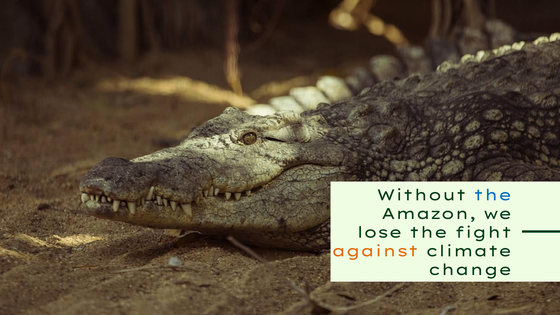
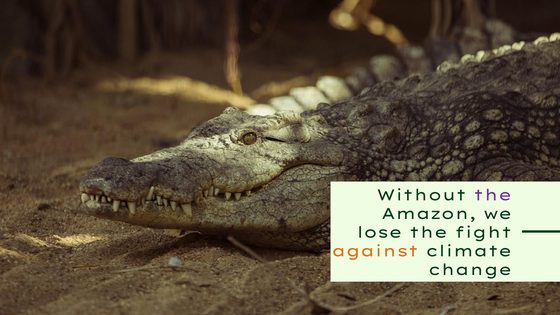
the at (493, 195) colour: blue -> purple
